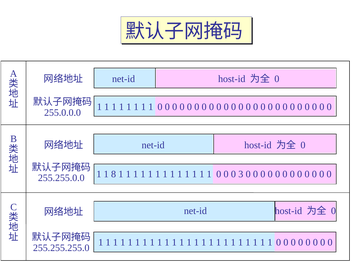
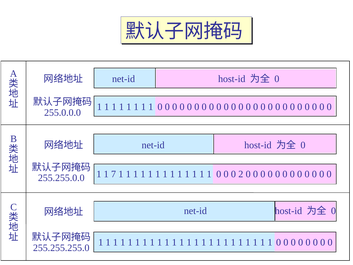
8: 8 -> 7
3: 3 -> 2
